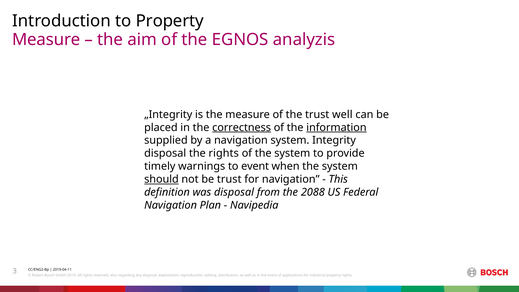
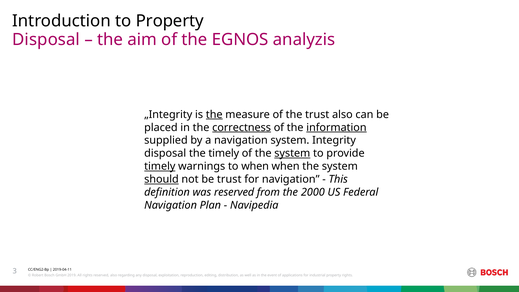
Measure at (46, 39): Measure -> Disposal
the at (214, 114) underline: none -> present
trust well: well -> also
the rights: rights -> timely
system at (292, 153) underline: none -> present
timely at (160, 166) underline: none -> present
to event: event -> when
was disposal: disposal -> reserved
2088: 2088 -> 2000
